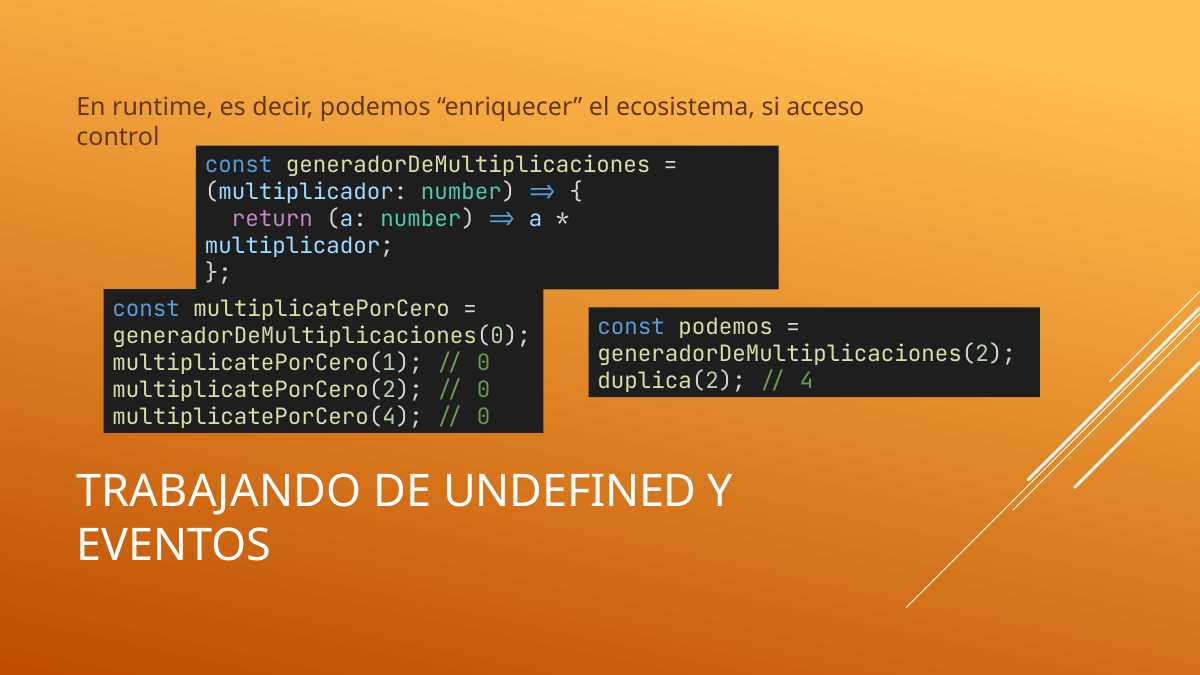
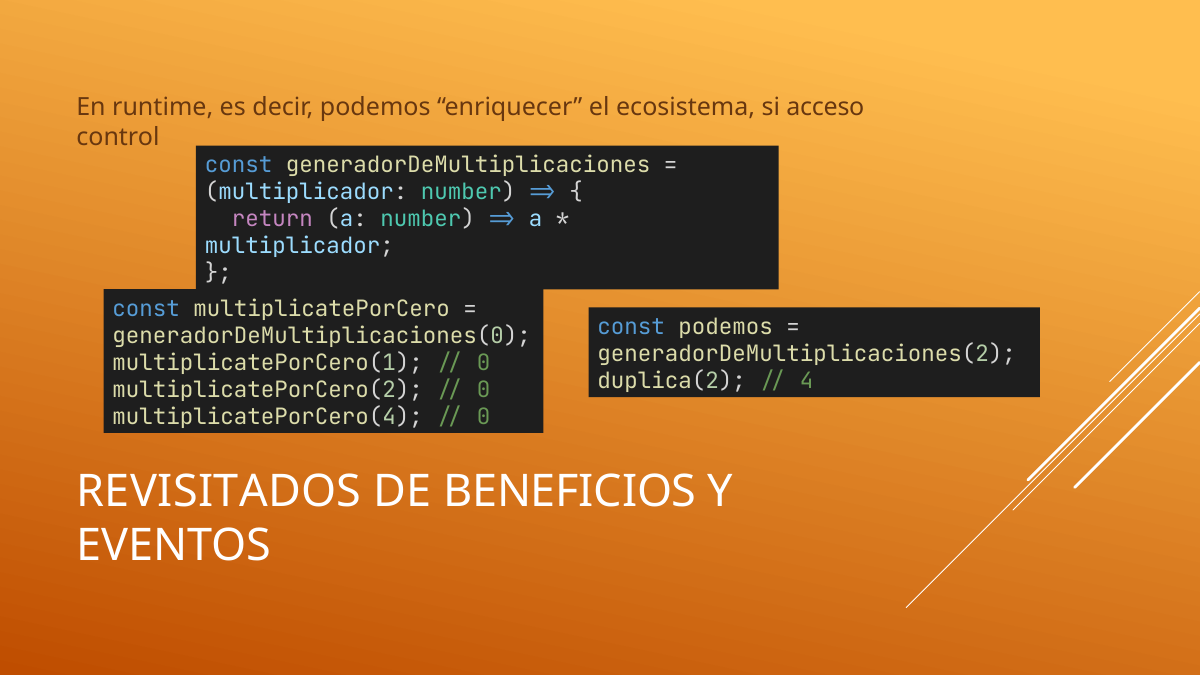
TRABAJANDO: TRABAJANDO -> REVISITADOS
UNDEFINED: UNDEFINED -> BENEFICIOS
